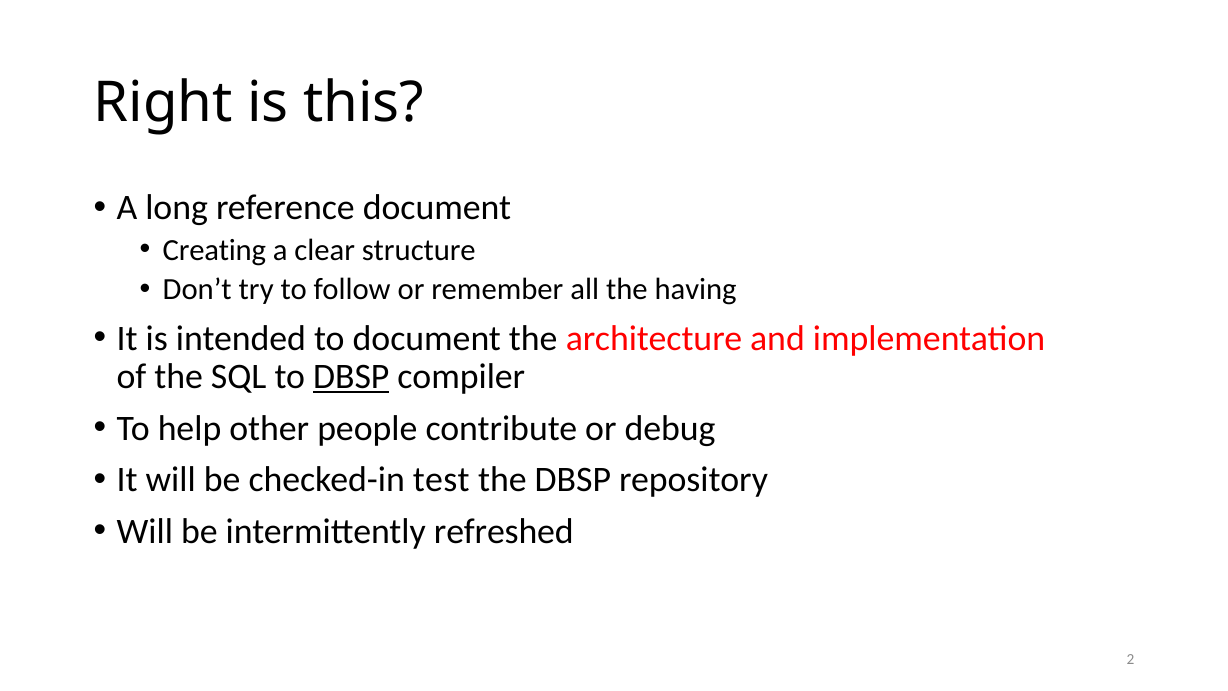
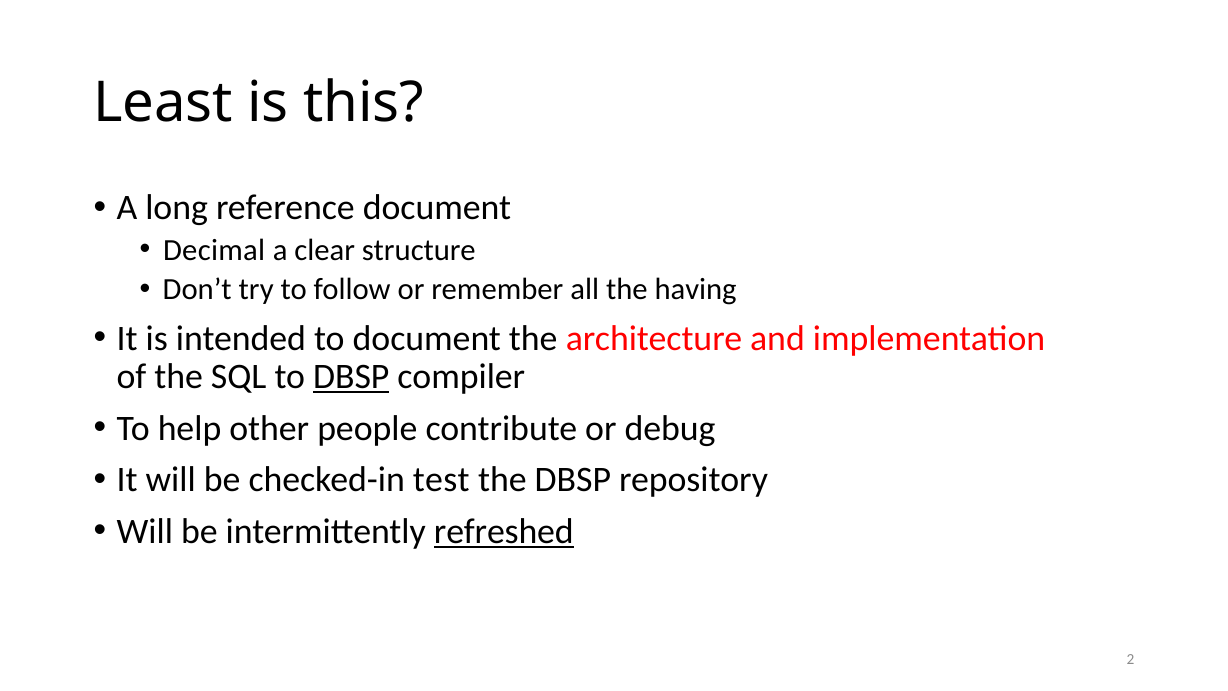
Right: Right -> Least
Creating: Creating -> Decimal
refreshed underline: none -> present
